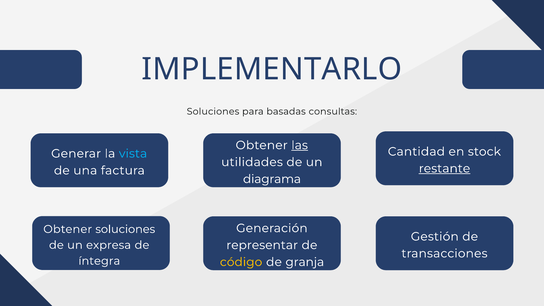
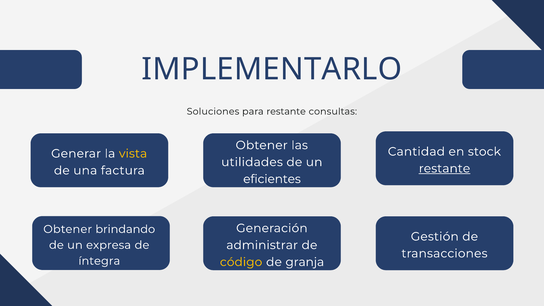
para basadas: basadas -> restante
las underline: present -> none
vista colour: light blue -> yellow
diagrama: diagrama -> eficientes
Obtener soluciones: soluciones -> brindando
representar: representar -> administrar
